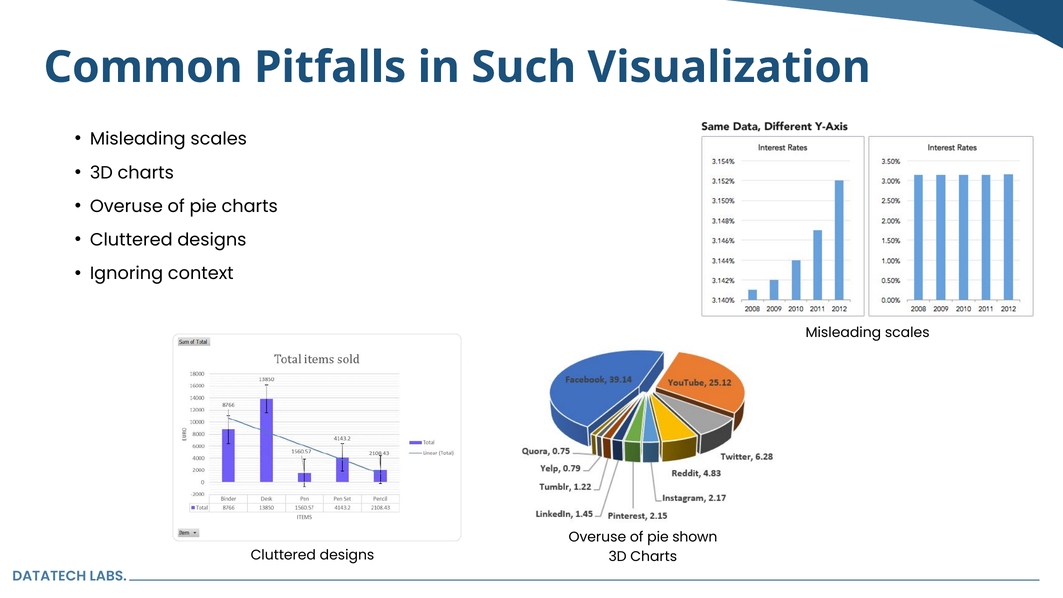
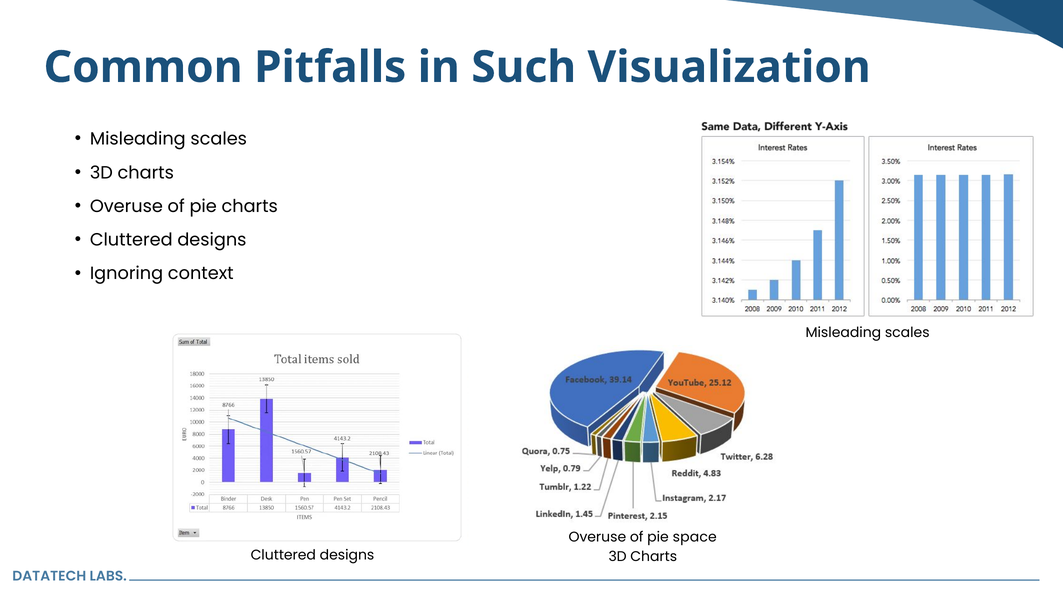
shown: shown -> space
